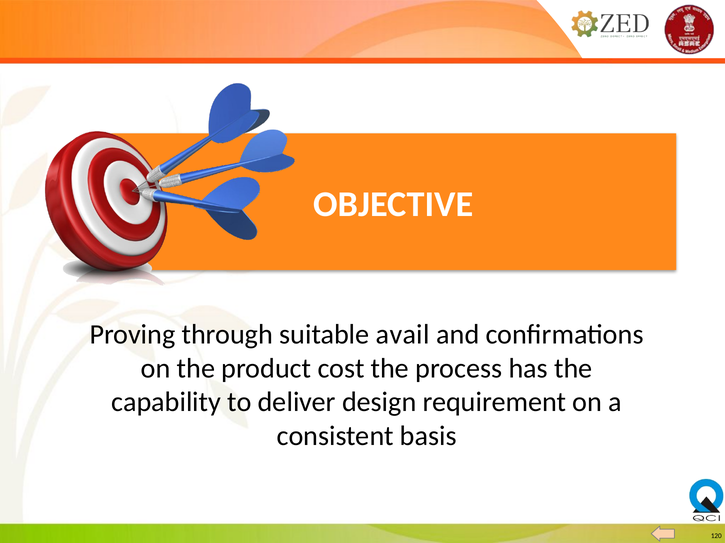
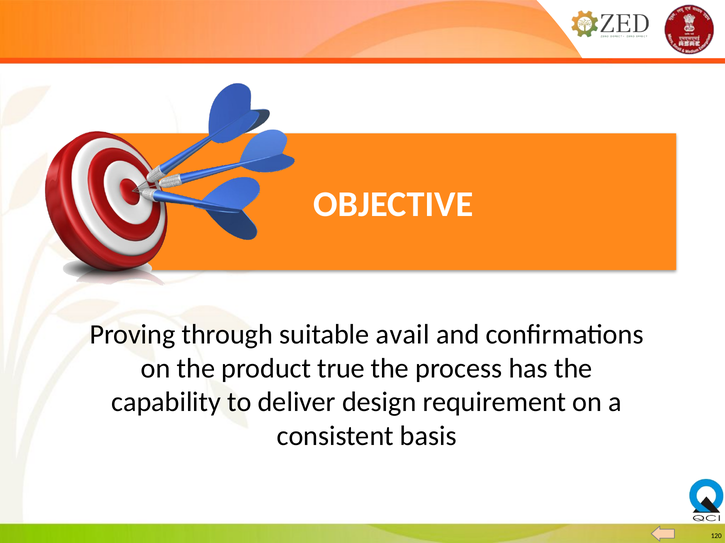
cost: cost -> true
